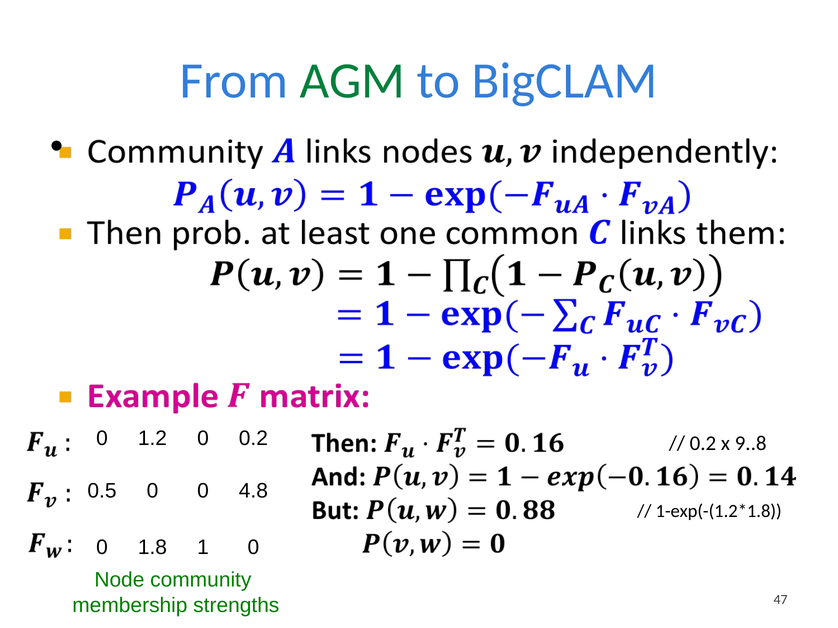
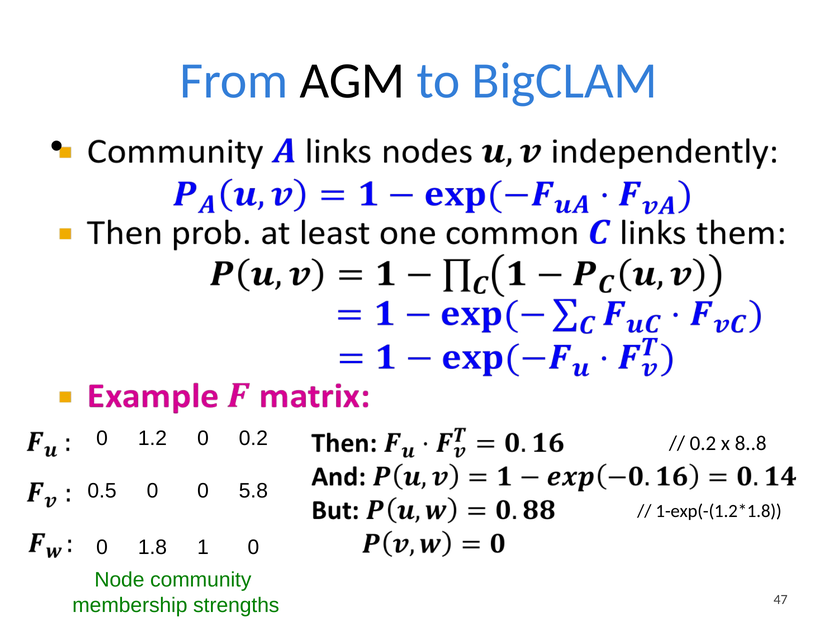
AGM colour: green -> black
9..8: 9..8 -> 8..8
4.8: 4.8 -> 5.8
